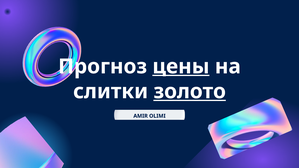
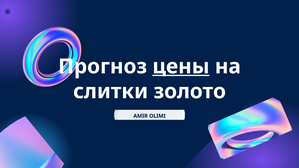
золото underline: present -> none
